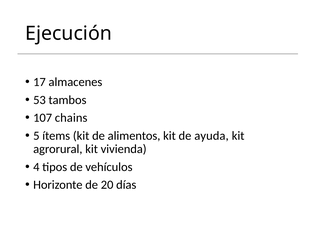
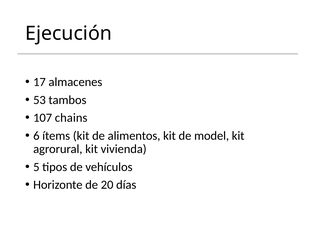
5: 5 -> 6
ayuda: ayuda -> model
4: 4 -> 5
